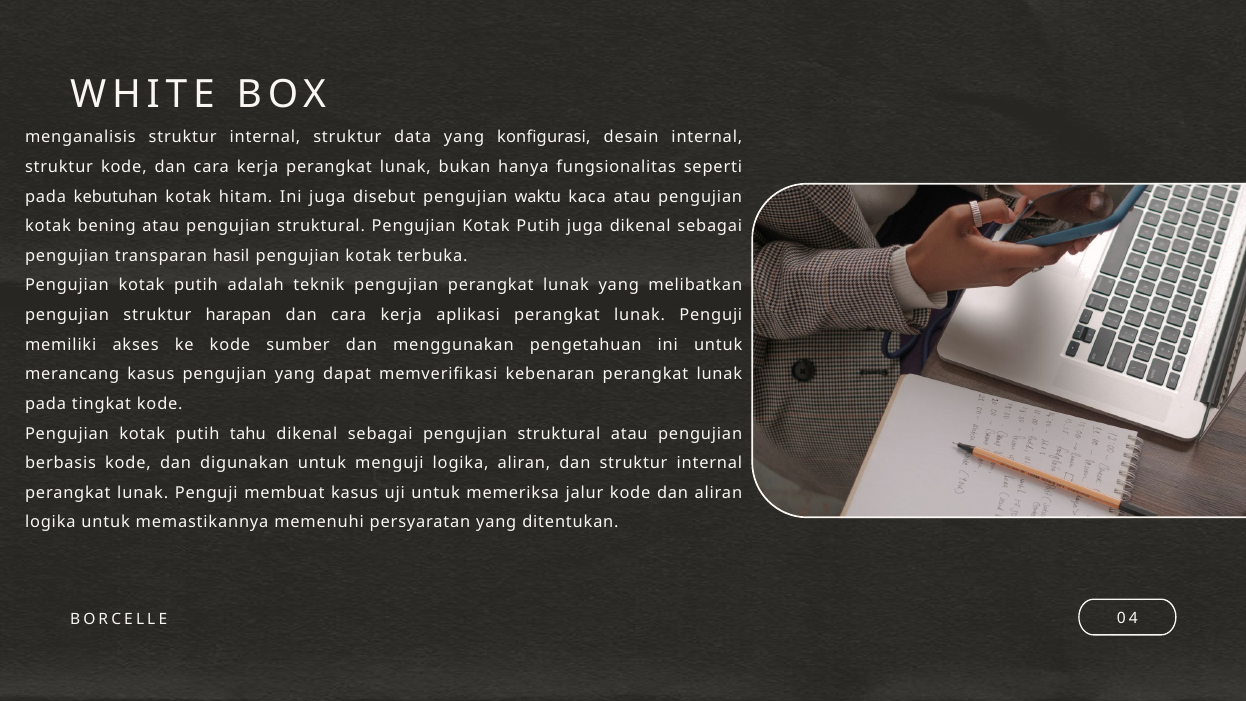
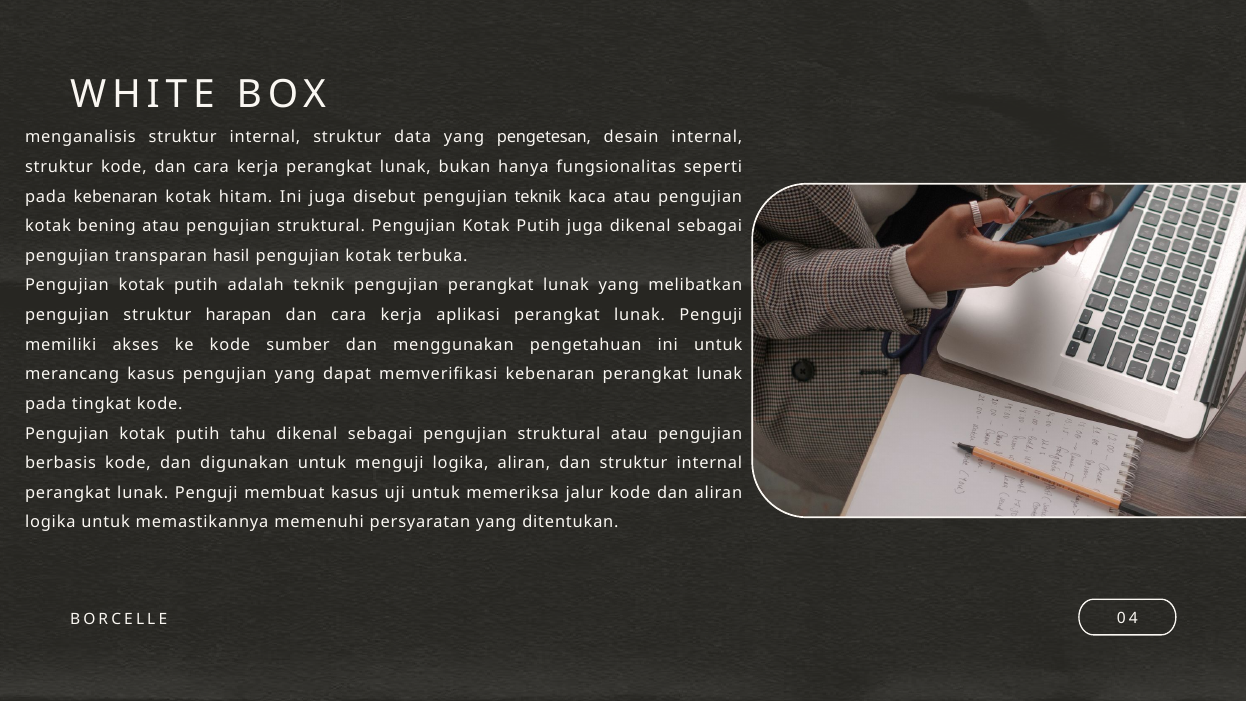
konfigurasi: konfigurasi -> pengetesan
pada kebutuhan: kebutuhan -> kebenaran
pengujian waktu: waktu -> teknik
